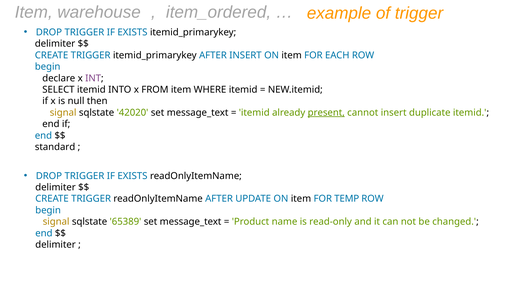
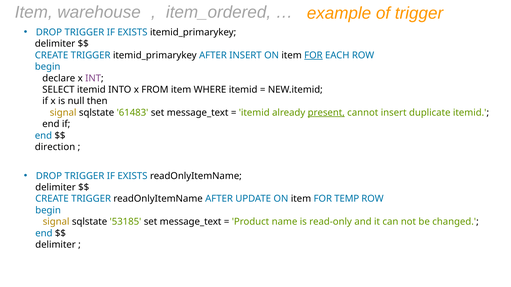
FOR at (313, 55) underline: none -> present
42020: 42020 -> 61483
standard: standard -> direction
65389: 65389 -> 53185
